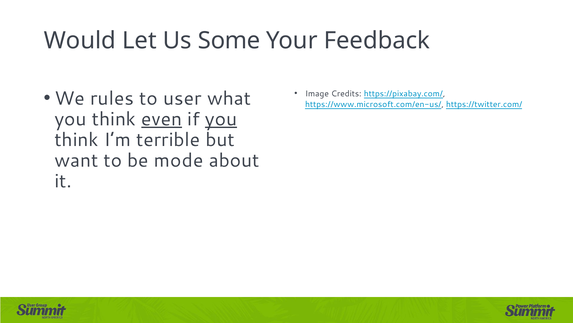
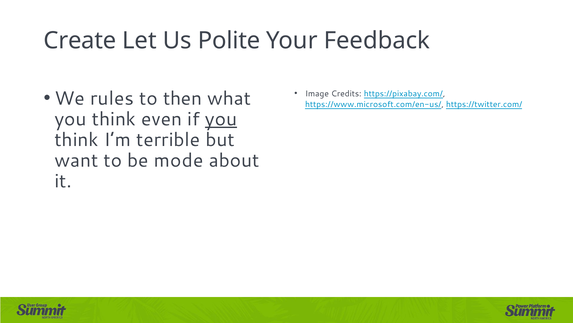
Would: Would -> Create
Some: Some -> Polite
user: user -> then
even underline: present -> none
